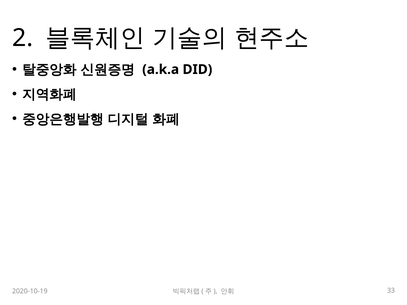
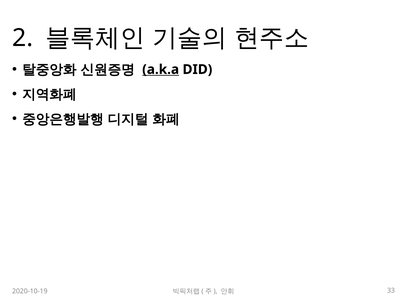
a.k.a underline: none -> present
